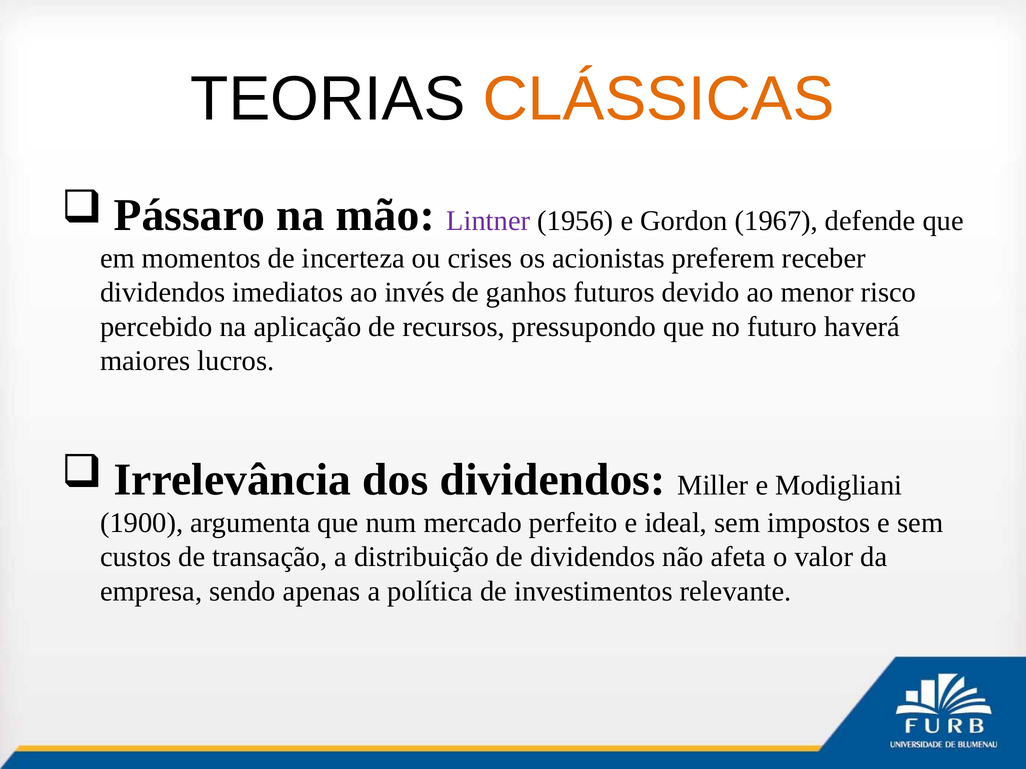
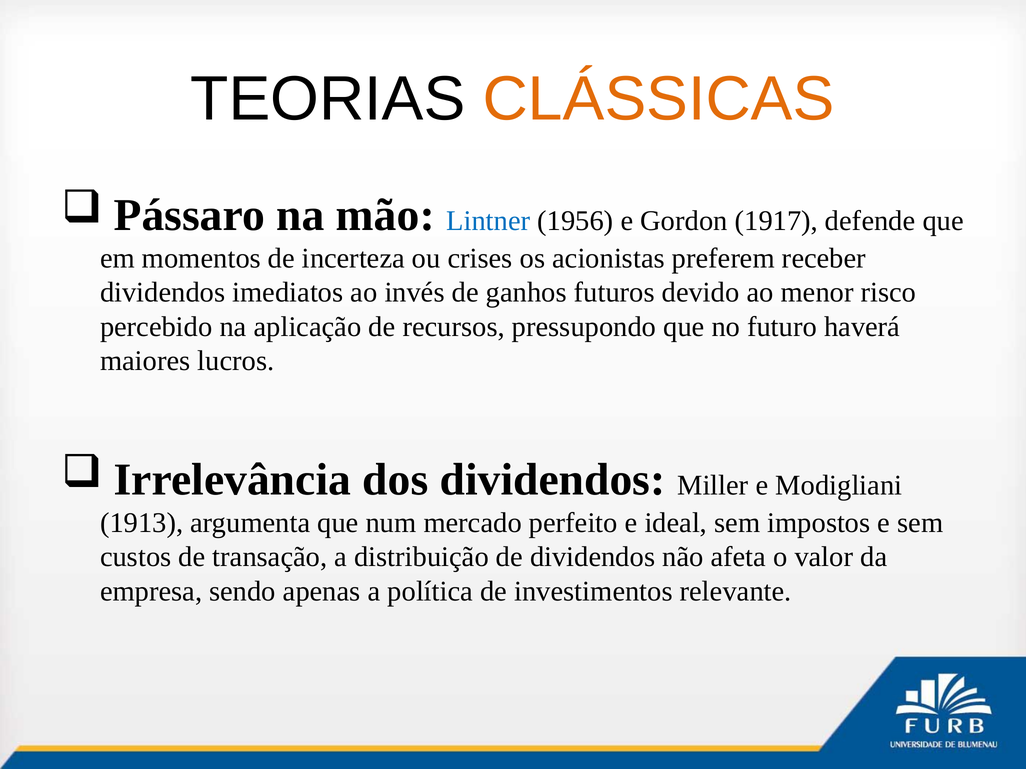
Lintner colour: purple -> blue
1967: 1967 -> 1917
1900: 1900 -> 1913
